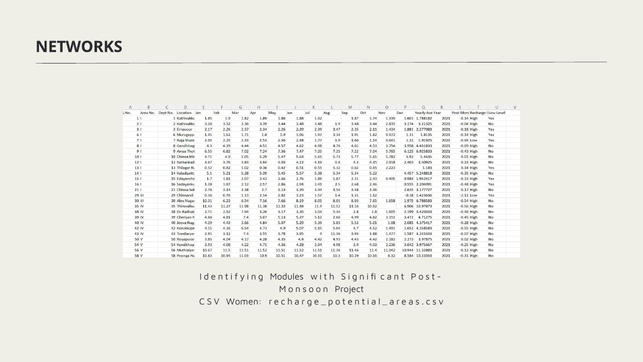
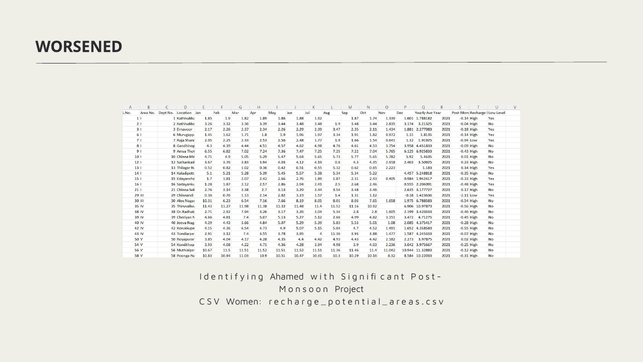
NETWORKS: NETWORKS -> WORSENED
Modules: Modules -> Ahamed
